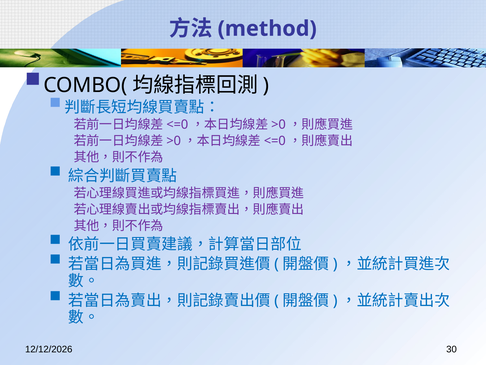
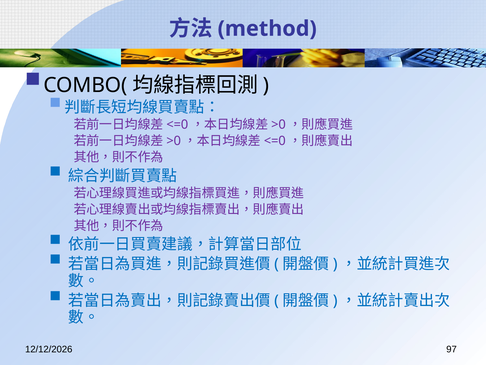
30: 30 -> 97
